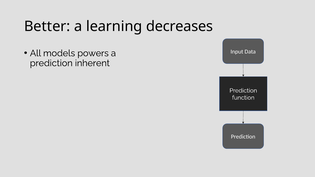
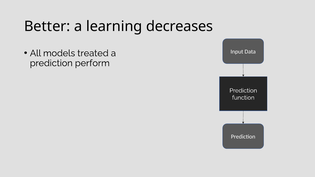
powers: powers -> treated
inherent: inherent -> perform
